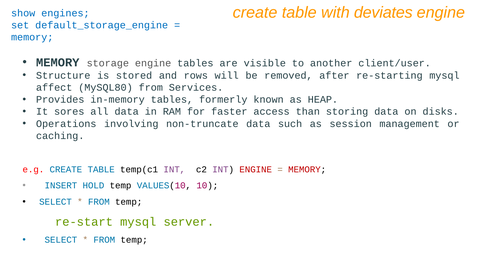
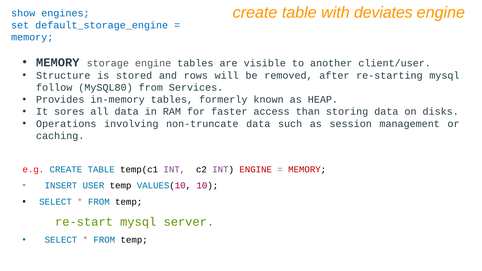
affect: affect -> follow
HOLD: HOLD -> USER
